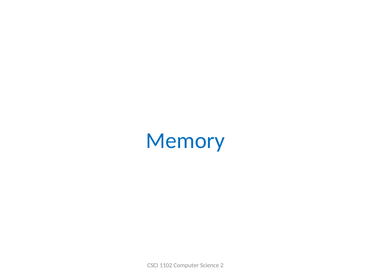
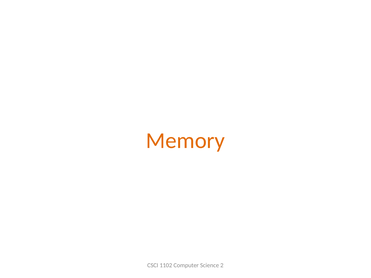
Memory colour: blue -> orange
